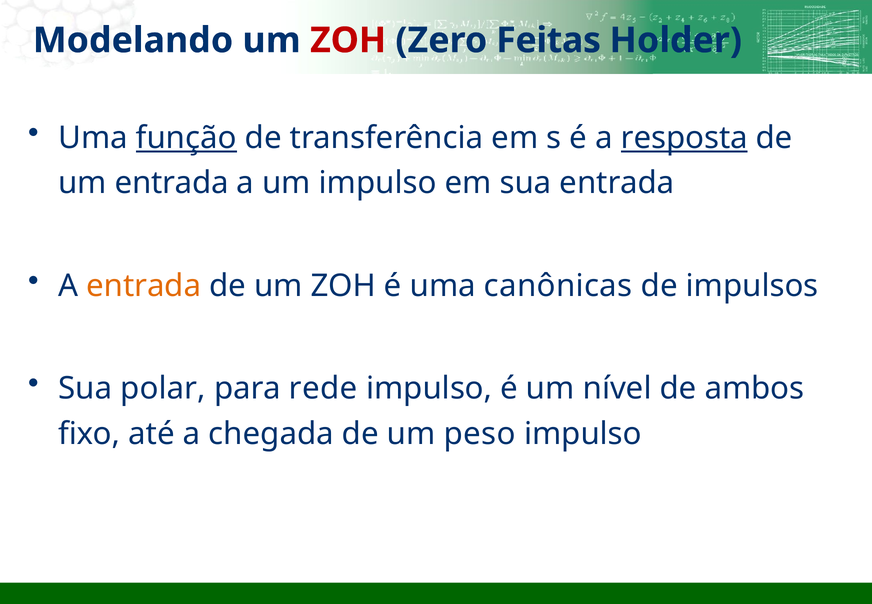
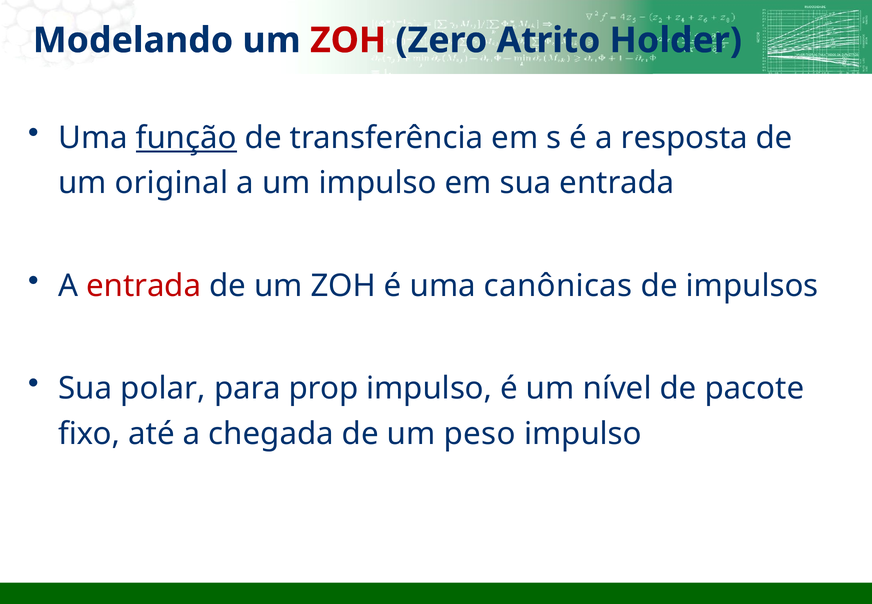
Feitas: Feitas -> Atrito
resposta underline: present -> none
um entrada: entrada -> original
entrada at (144, 286) colour: orange -> red
rede: rede -> prop
ambos: ambos -> pacote
